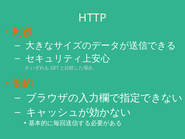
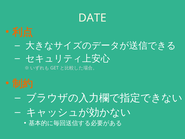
HTTP: HTTP -> DATE
